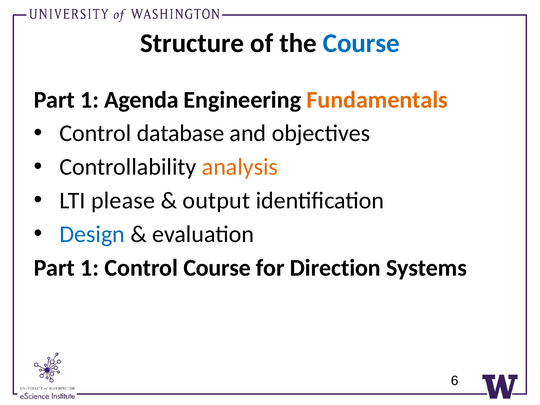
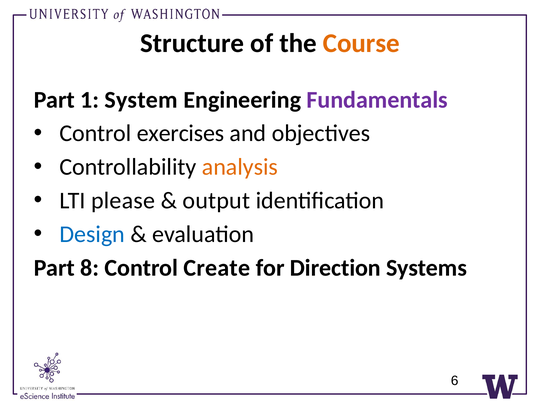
Course at (361, 43) colour: blue -> orange
Agenda: Agenda -> System
Fundamentals colour: orange -> purple
database: database -> exercises
1 at (90, 268): 1 -> 8
Control Course: Course -> Create
